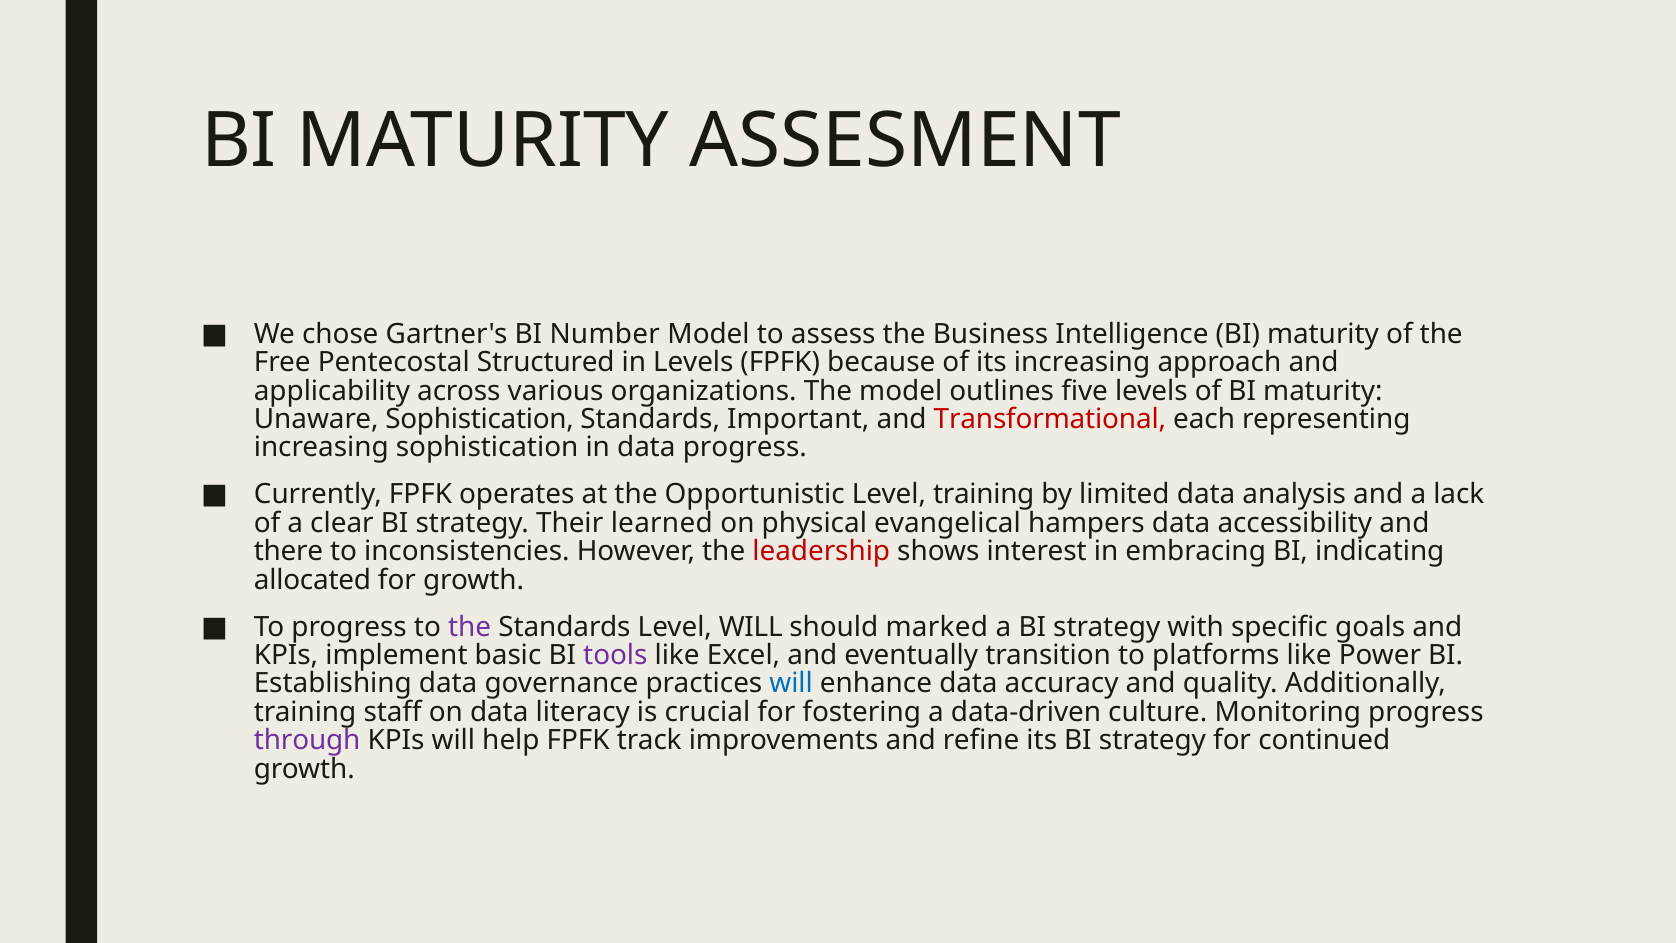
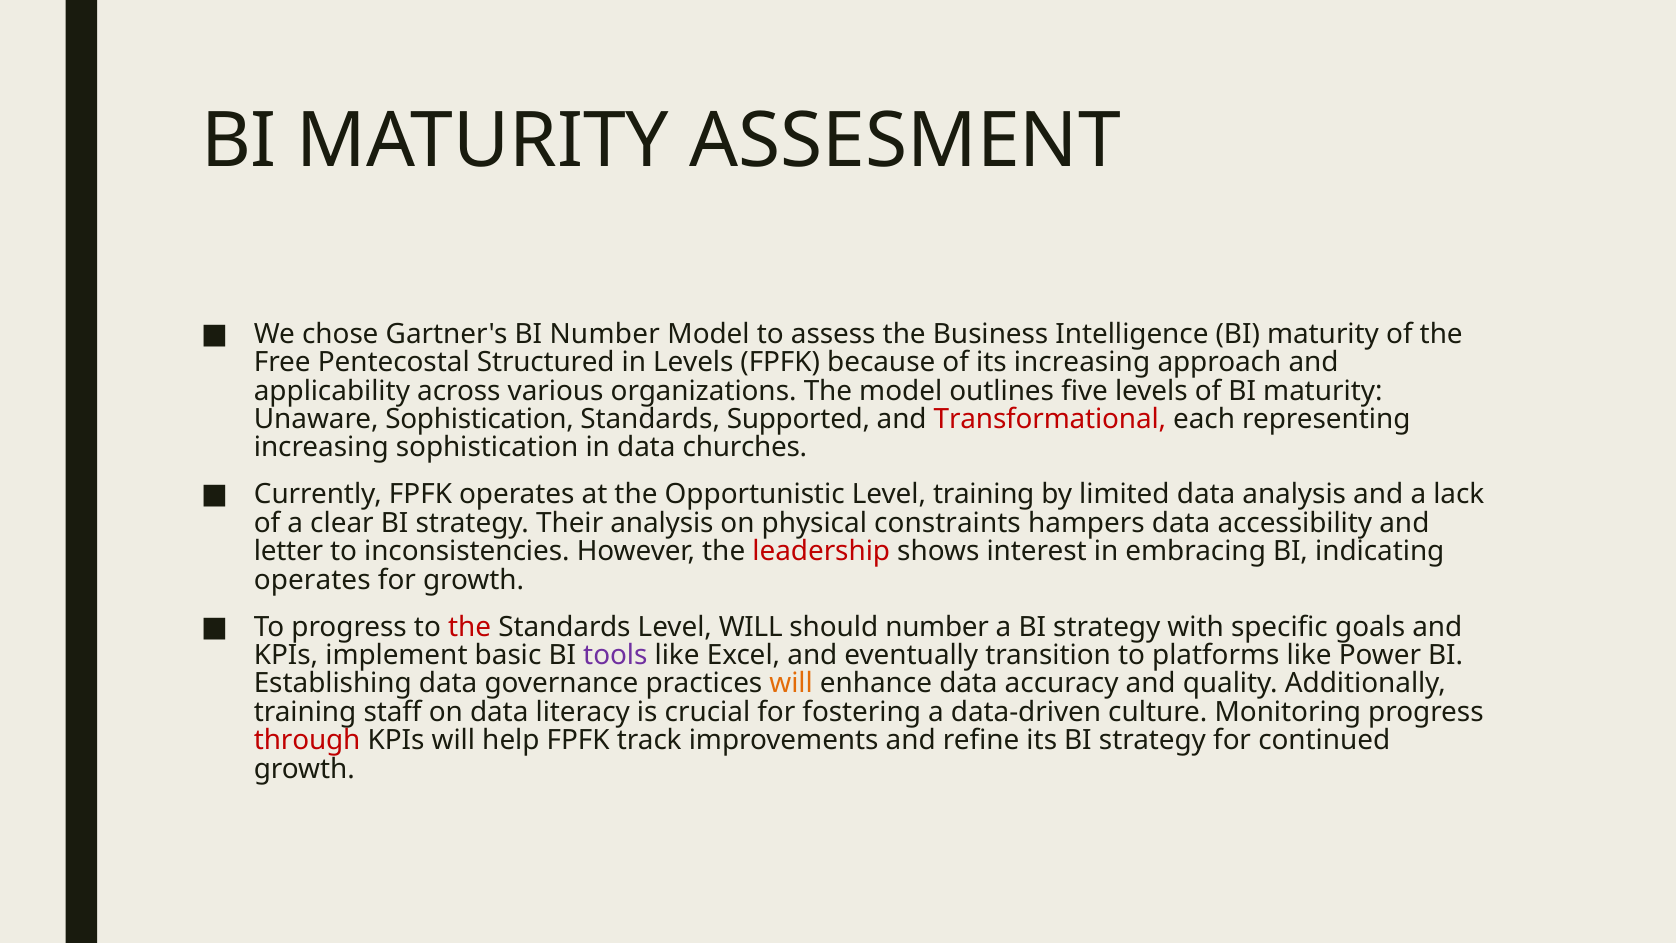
Important: Important -> Supported
data progress: progress -> churches
Their learned: learned -> analysis
evangelical: evangelical -> constraints
there: there -> letter
allocated at (312, 580): allocated -> operates
the at (470, 627) colour: purple -> red
should marked: marked -> number
will at (791, 684) colour: blue -> orange
through colour: purple -> red
